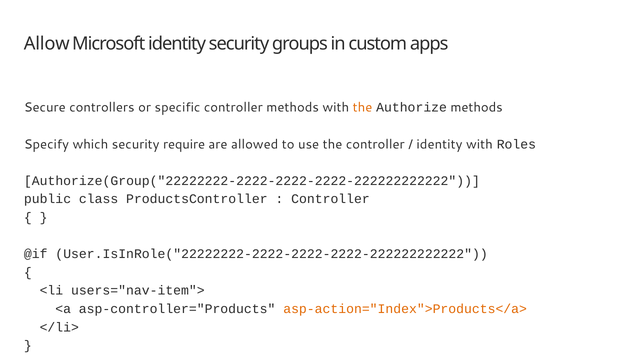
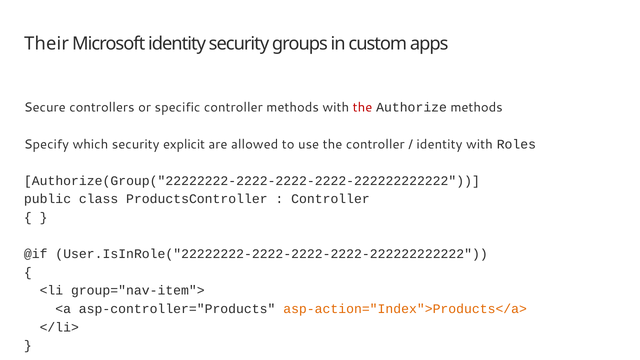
Allow: Allow -> Their
the at (363, 108) colour: orange -> red
require: require -> explicit
users="nav-item">: users="nav-item"> -> group="nav-item">
